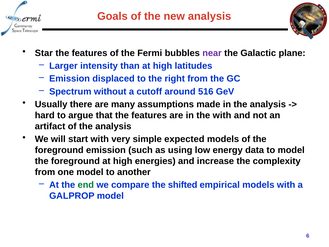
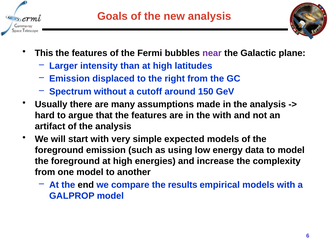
Star: Star -> This
516: 516 -> 150
end colour: green -> black
shifted: shifted -> results
